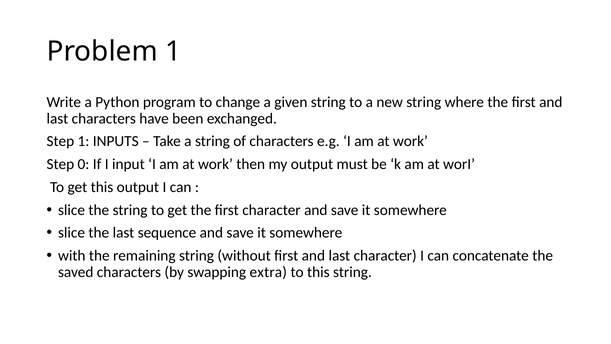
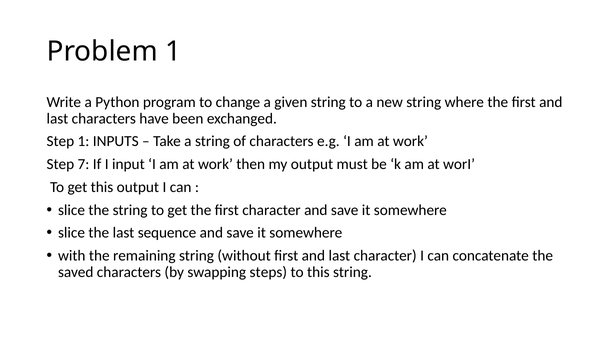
0: 0 -> 7
extra: extra -> steps
